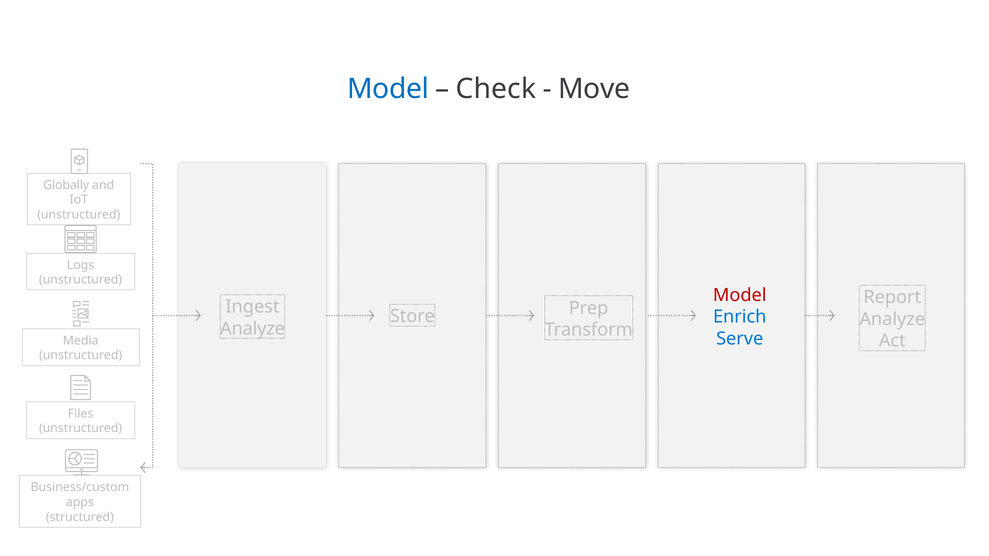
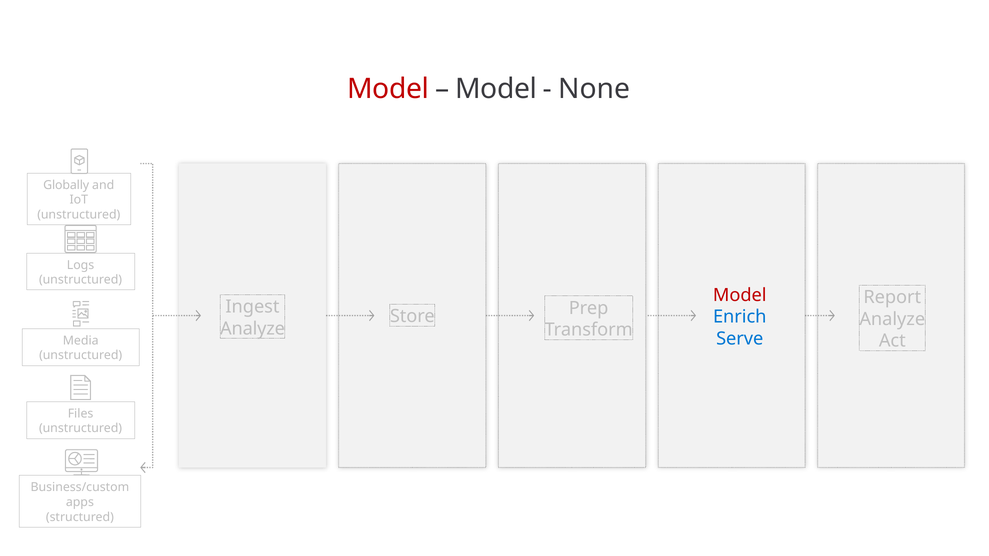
Model at (388, 89) colour: blue -> red
Check at (496, 89): Check -> Model
Move: Move -> None
